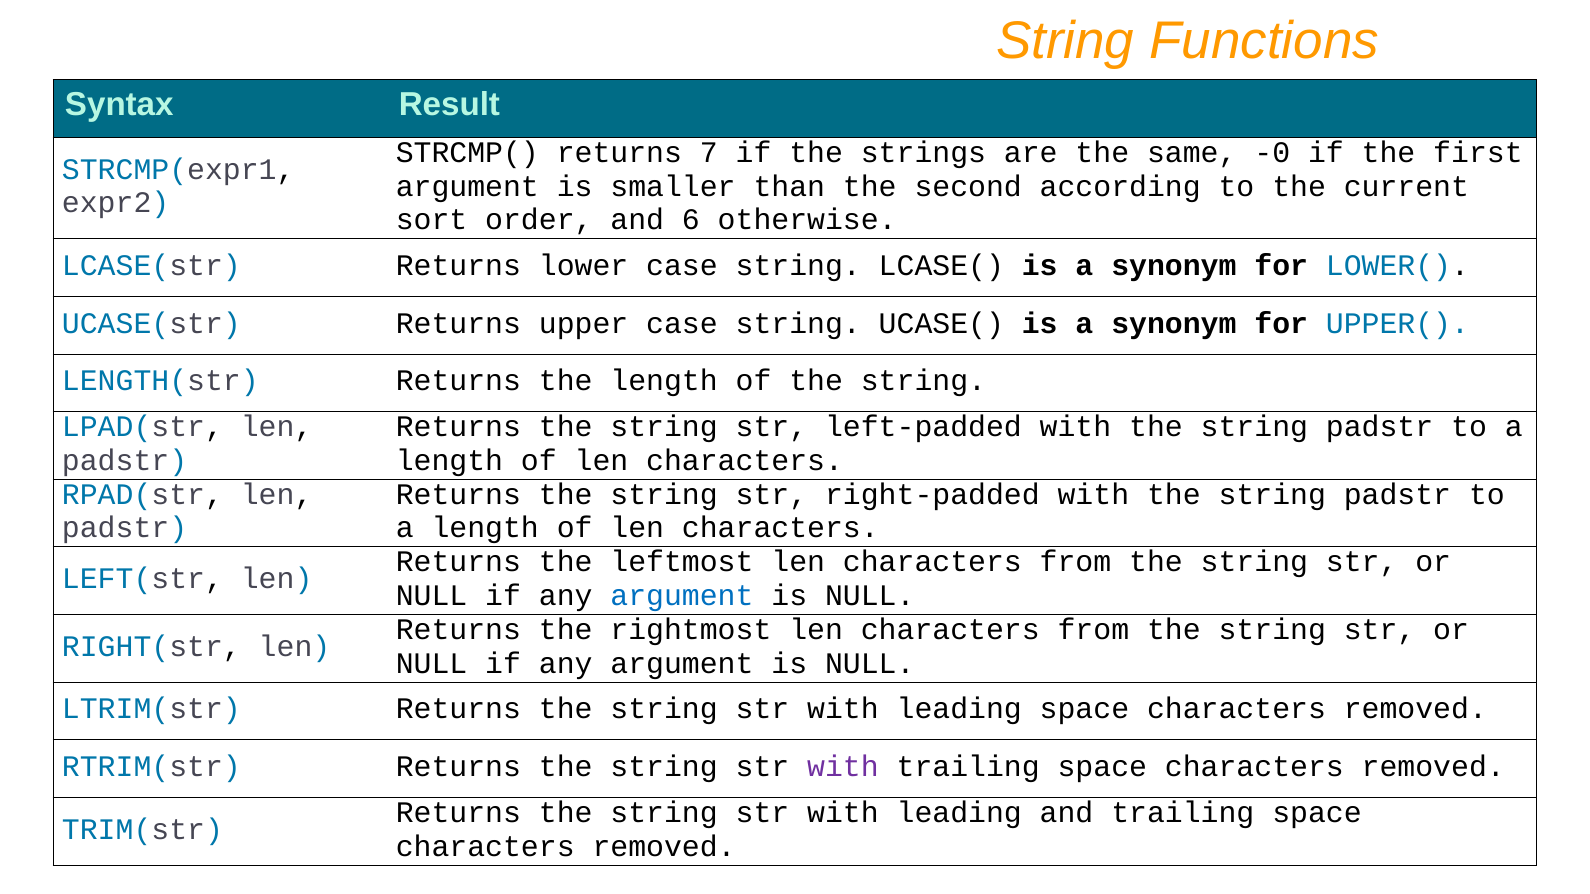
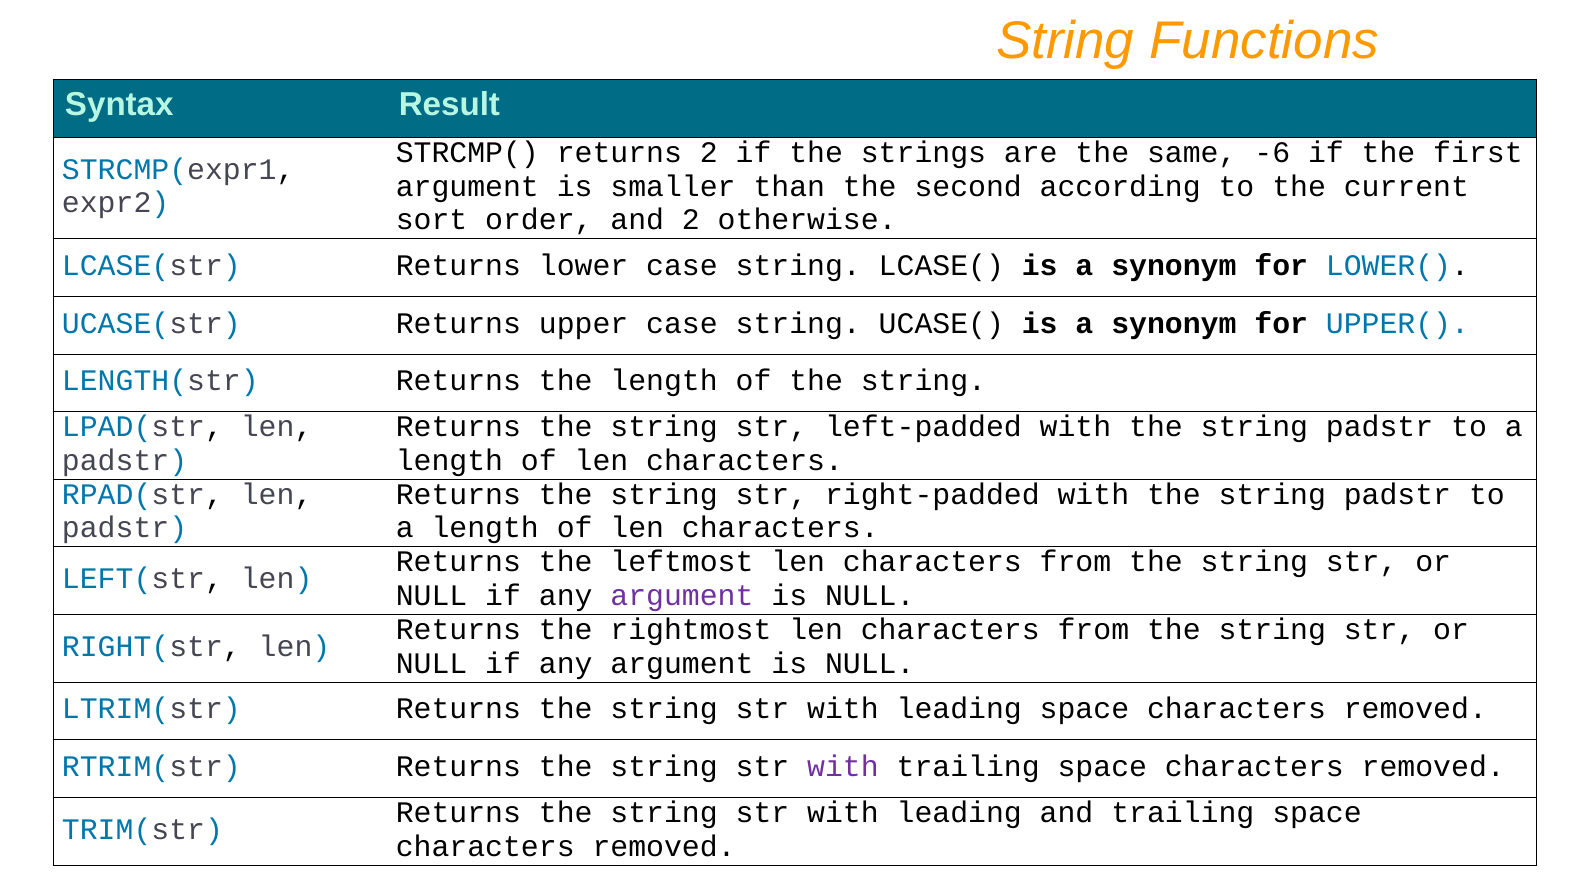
returns 7: 7 -> 2
-0: -0 -> -6
and 6: 6 -> 2
argument at (682, 596) colour: blue -> purple
